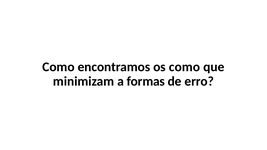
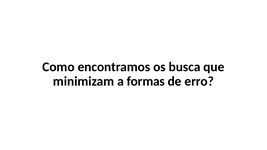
os como: como -> busca
